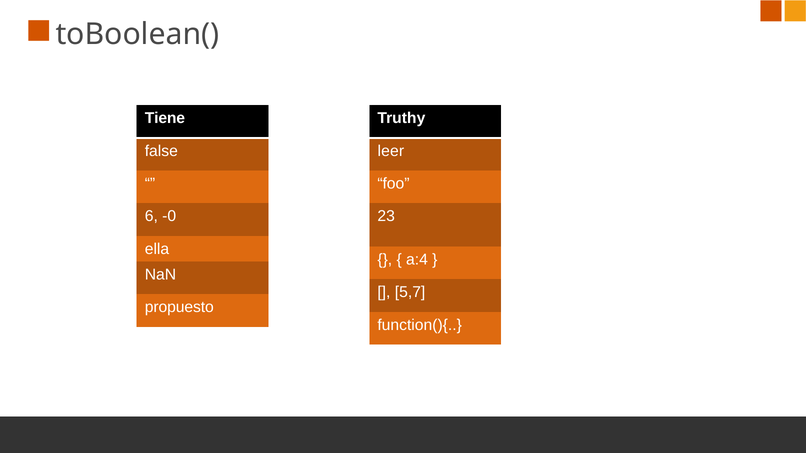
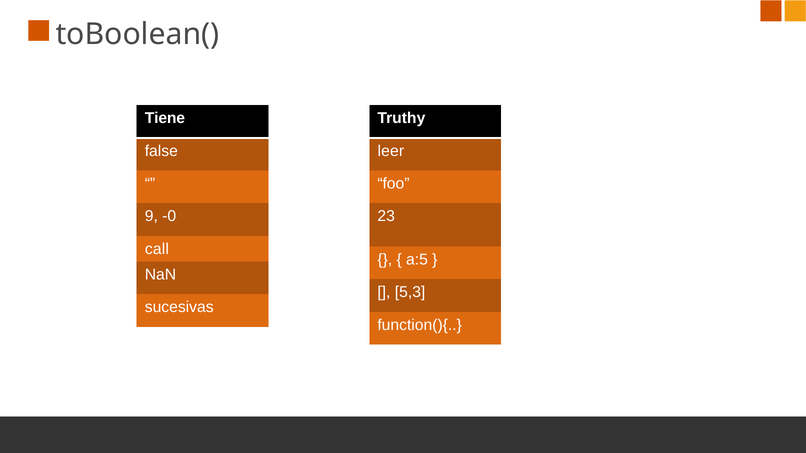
6: 6 -> 9
ella: ella -> call
a:4: a:4 -> a:5
5,7: 5,7 -> 5,3
propuesto: propuesto -> sucesivas
